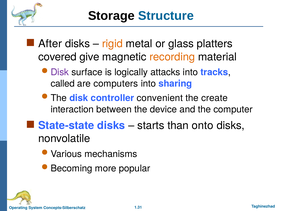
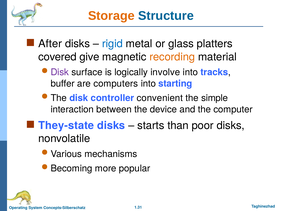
Storage colour: black -> orange
rigid colour: orange -> blue
attacks: attacks -> involve
called: called -> buffer
sharing: sharing -> starting
create: create -> simple
State-state: State-state -> They-state
onto: onto -> poor
